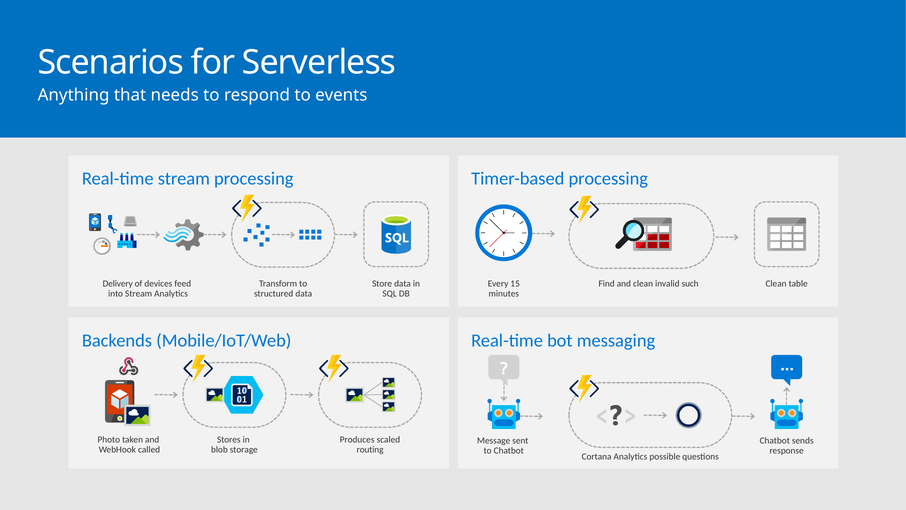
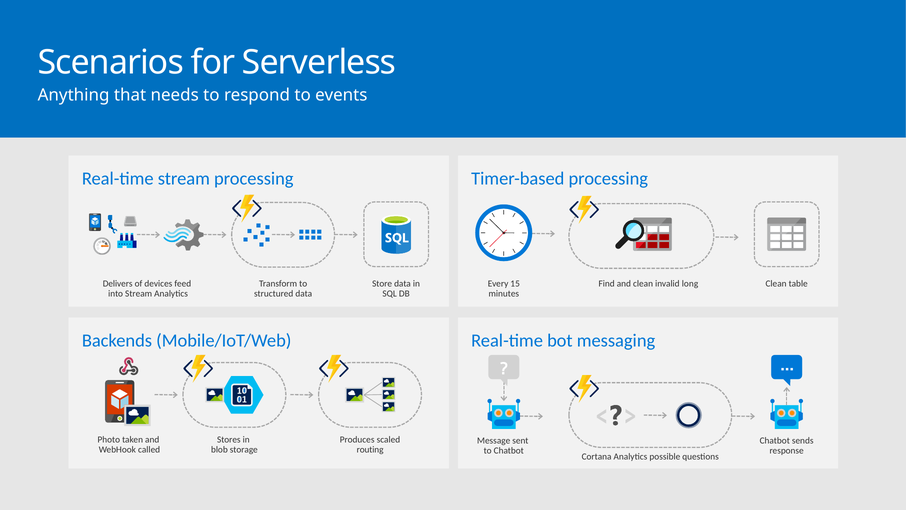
Delivery: Delivery -> Delivers
such: such -> long
